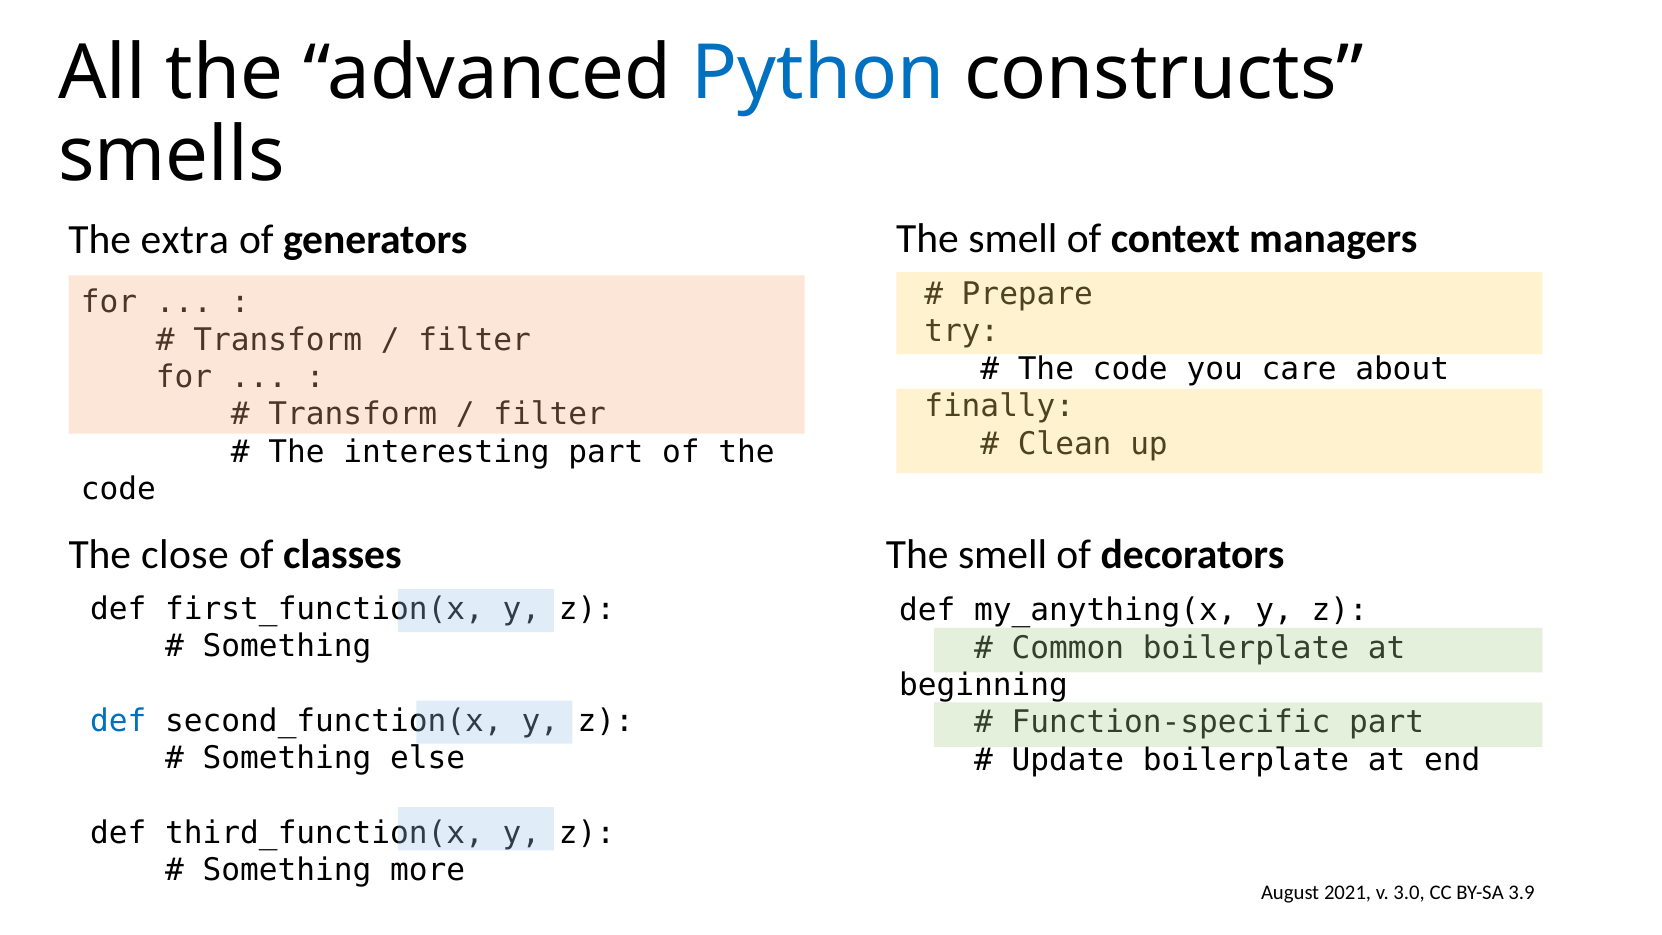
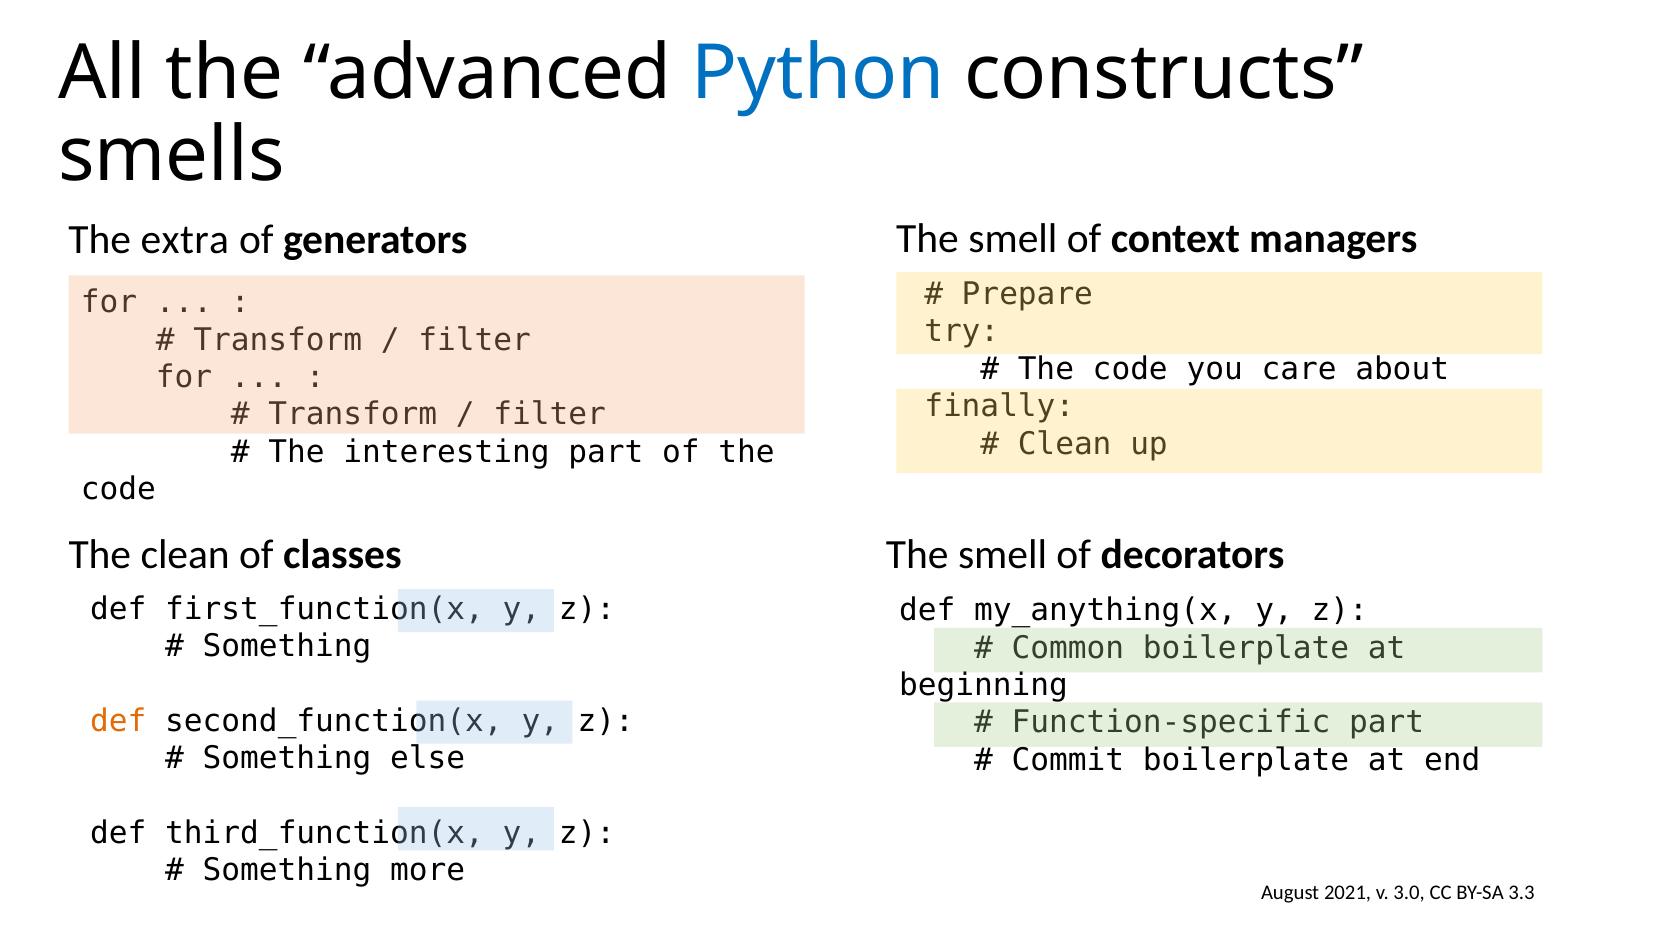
The close: close -> clean
def at (118, 721) colour: blue -> orange
Update: Update -> Commit
3.9: 3.9 -> 3.3
